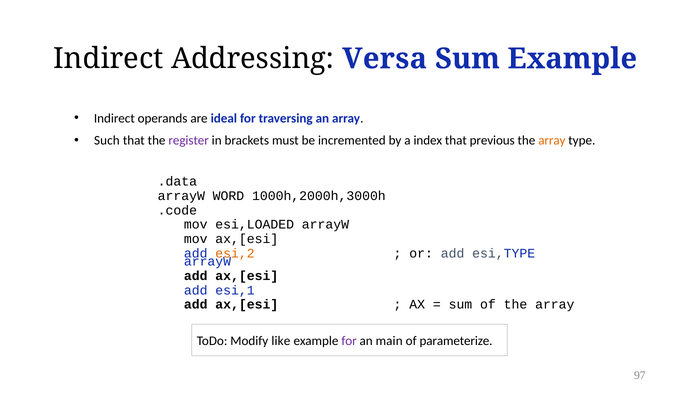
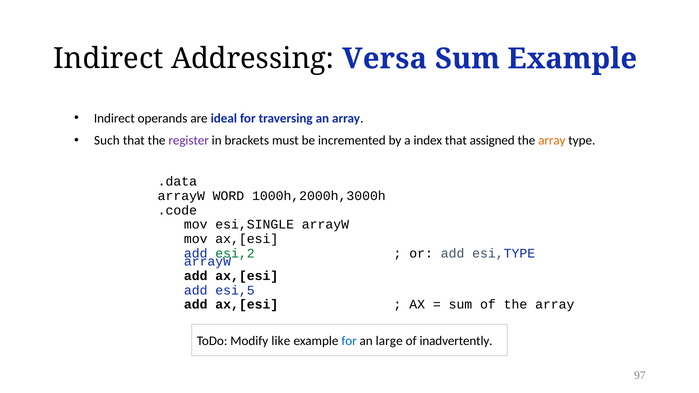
previous: previous -> assigned
esi,LOADED: esi,LOADED -> esi,SINGLE
esi,2 colour: orange -> green
esi,1: esi,1 -> esi,5
for at (349, 341) colour: purple -> blue
main: main -> large
parameterize: parameterize -> inadvertently
